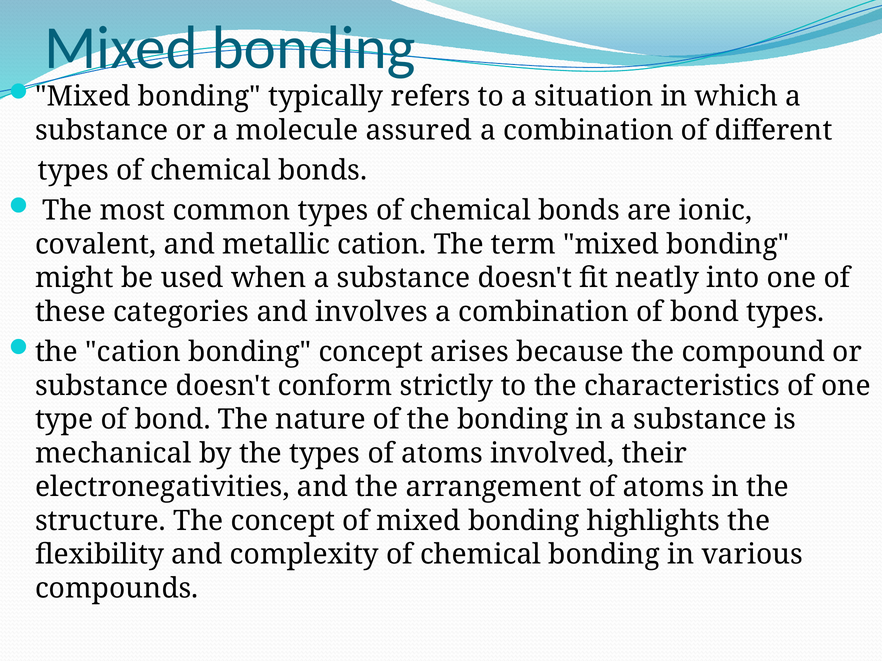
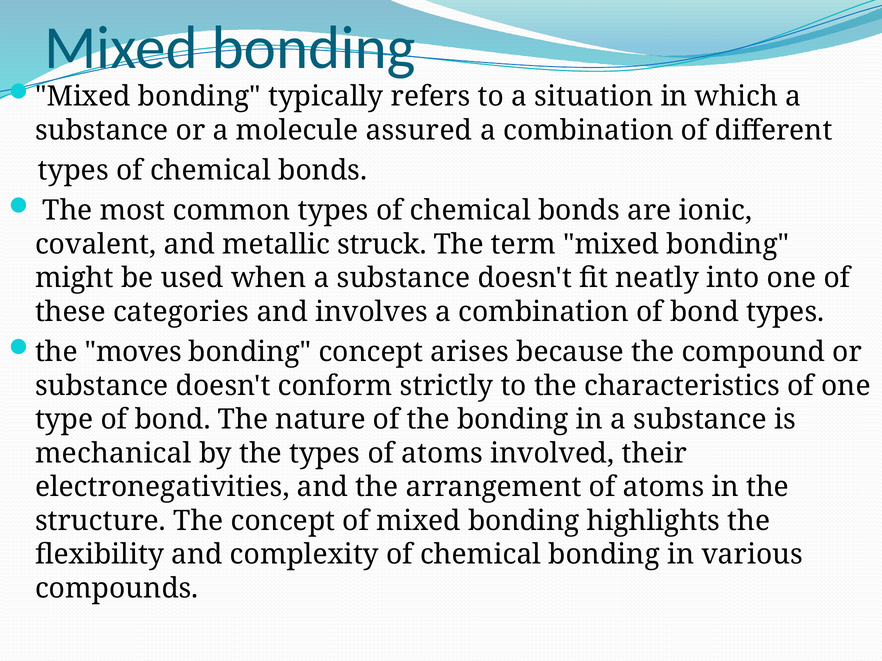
metallic cation: cation -> struck
the cation: cation -> moves
